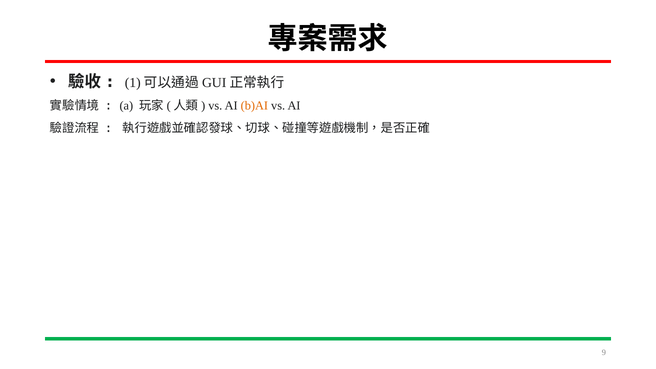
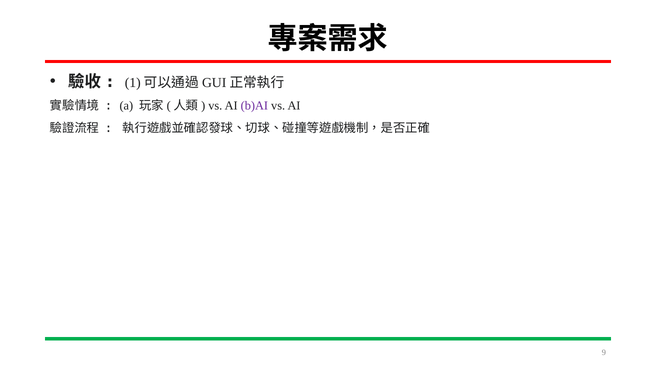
b)AI colour: orange -> purple
